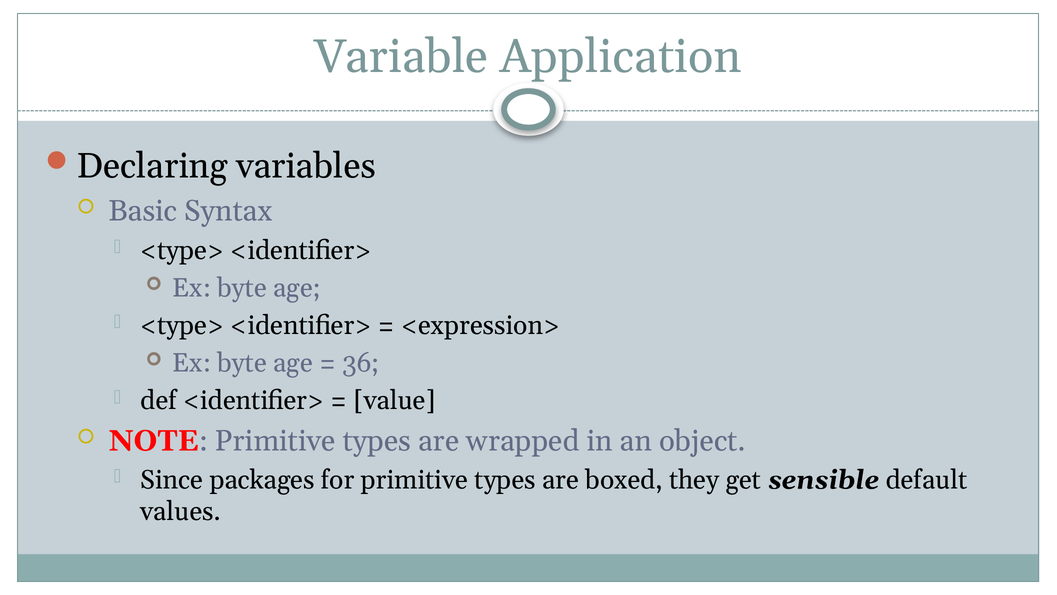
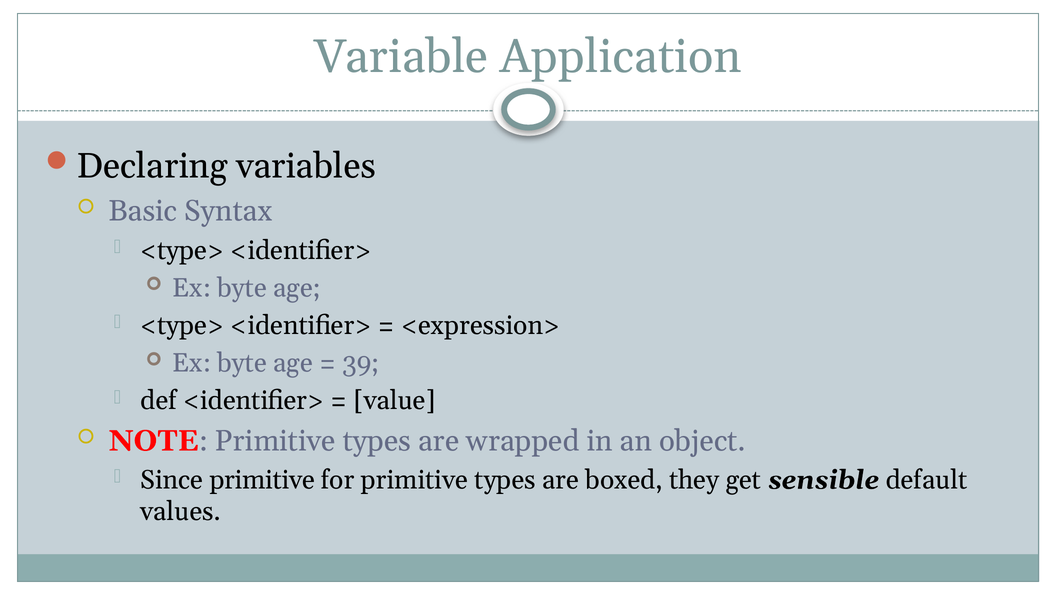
36: 36 -> 39
Since packages: packages -> primitive
